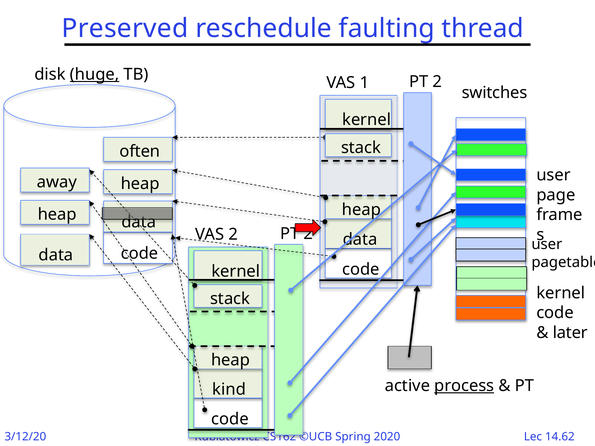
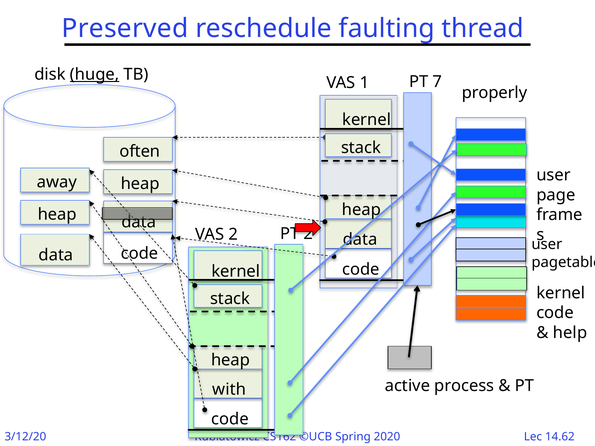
1 PT 2: 2 -> 7
switches: switches -> properly
later: later -> help
process underline: present -> none
kind: kind -> with
